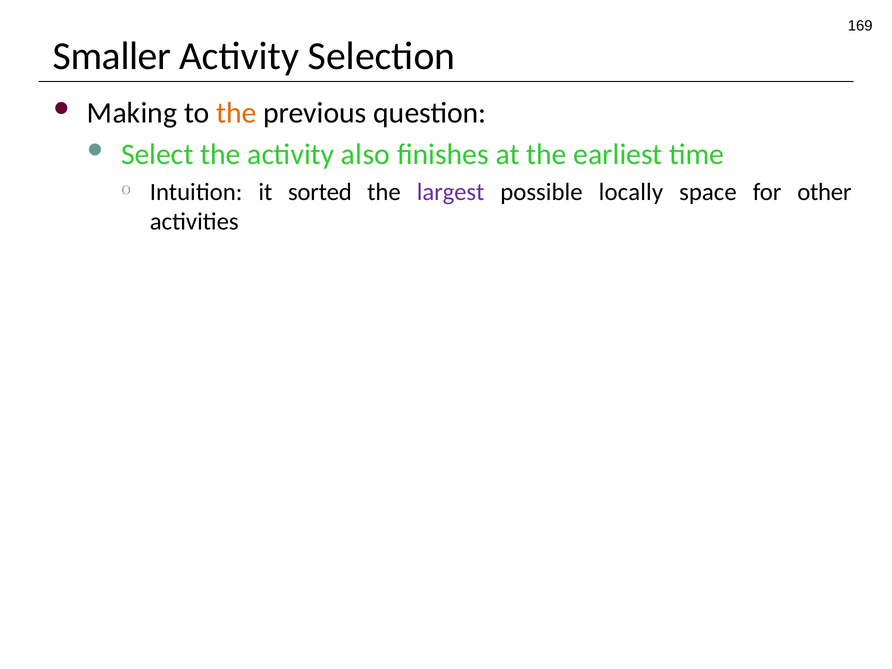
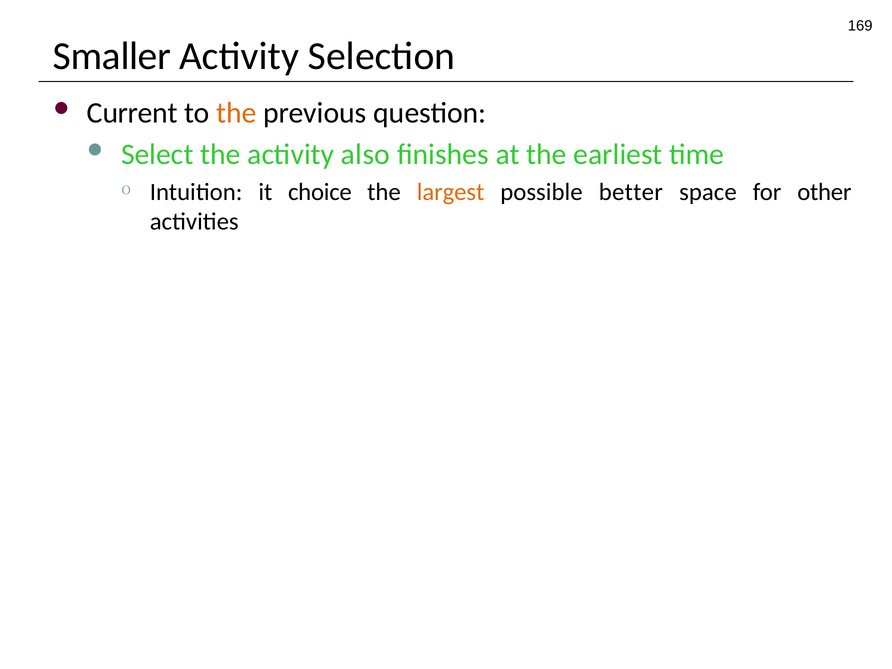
Making: Making -> Current
sorted: sorted -> choice
largest colour: purple -> orange
locally: locally -> better
